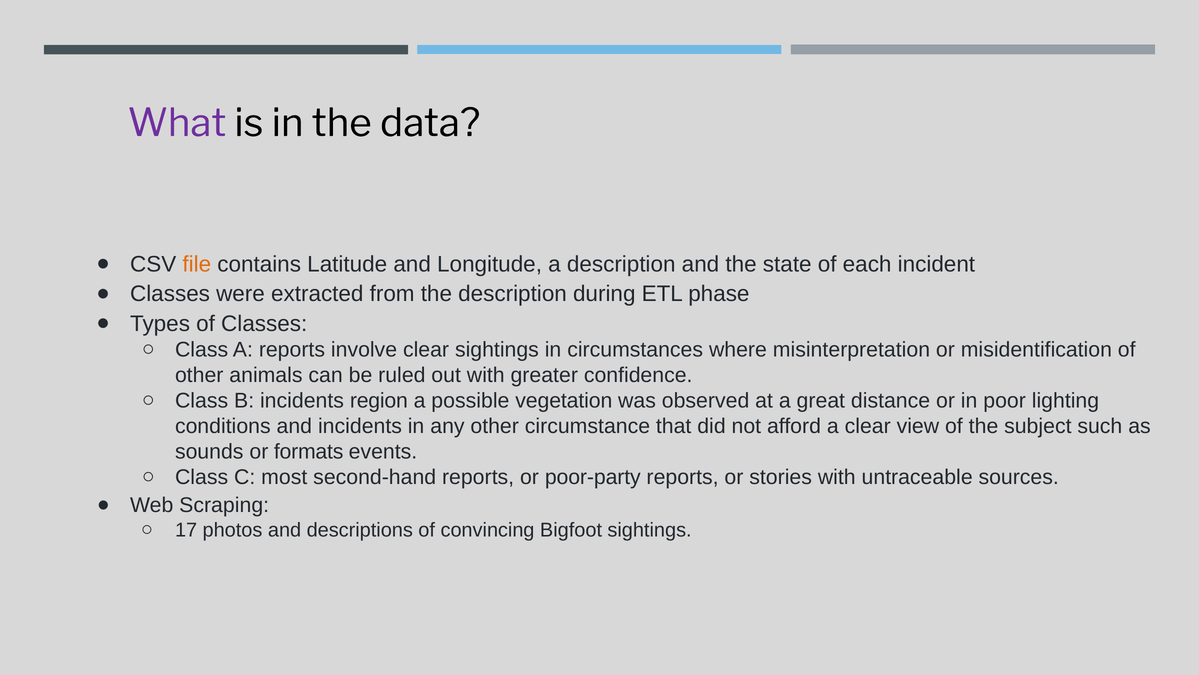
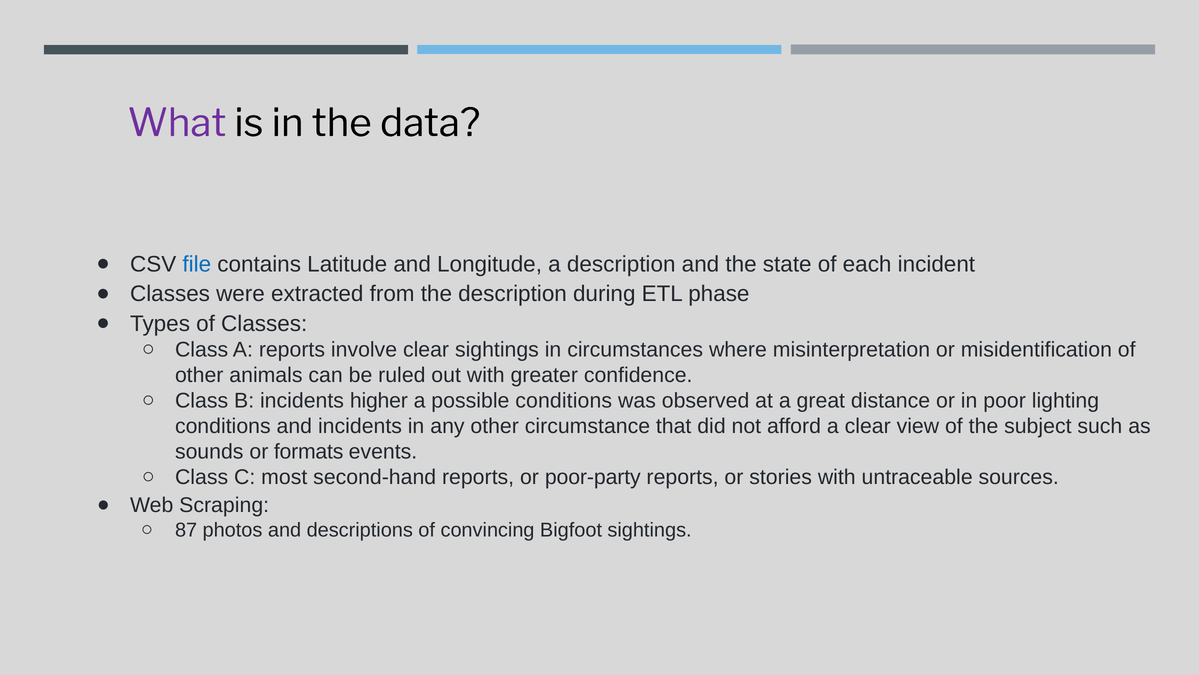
file colour: orange -> blue
region: region -> higher
possible vegetation: vegetation -> conditions
17: 17 -> 87
